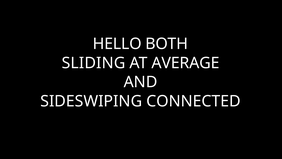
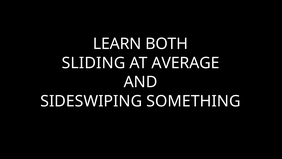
HELLO: HELLO -> LEARN
CONNECTED: CONNECTED -> SOMETHING
